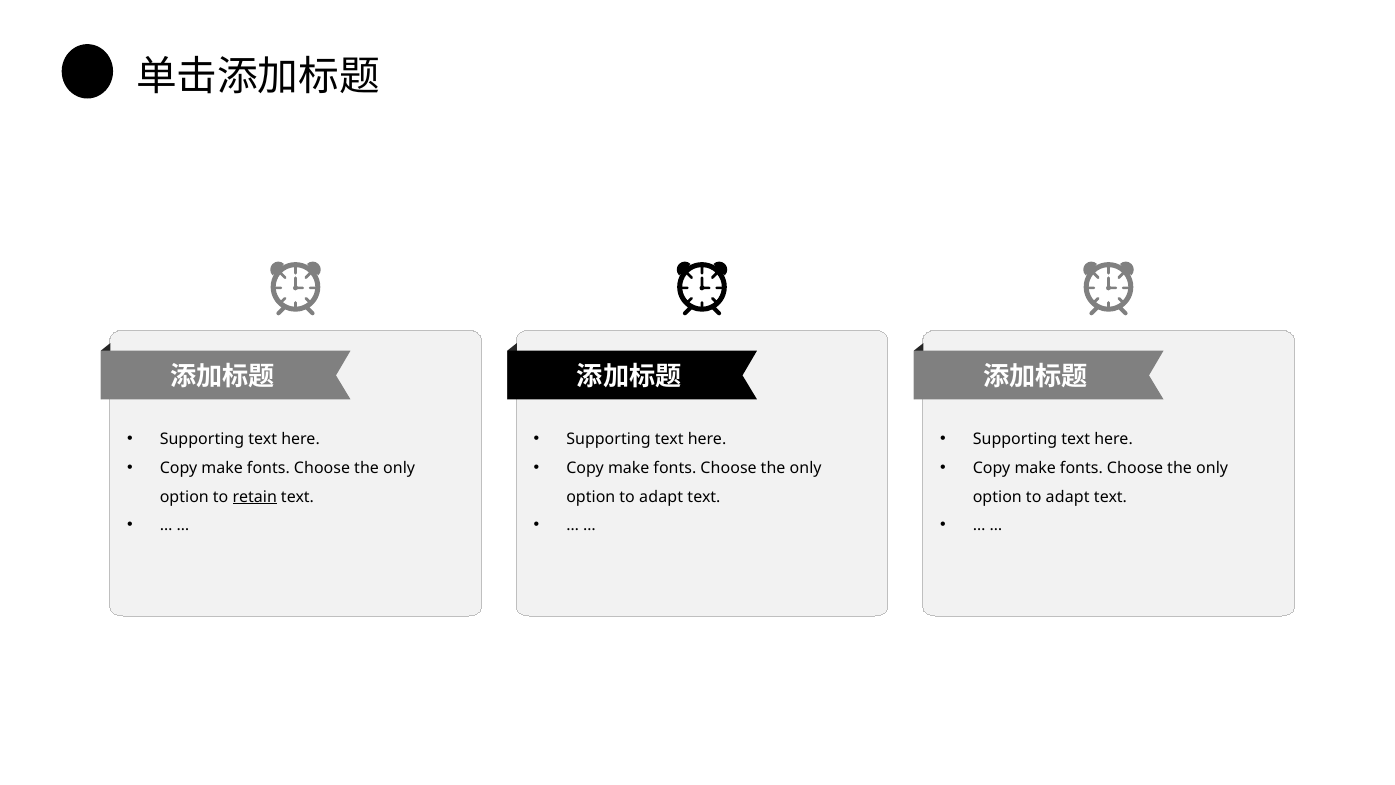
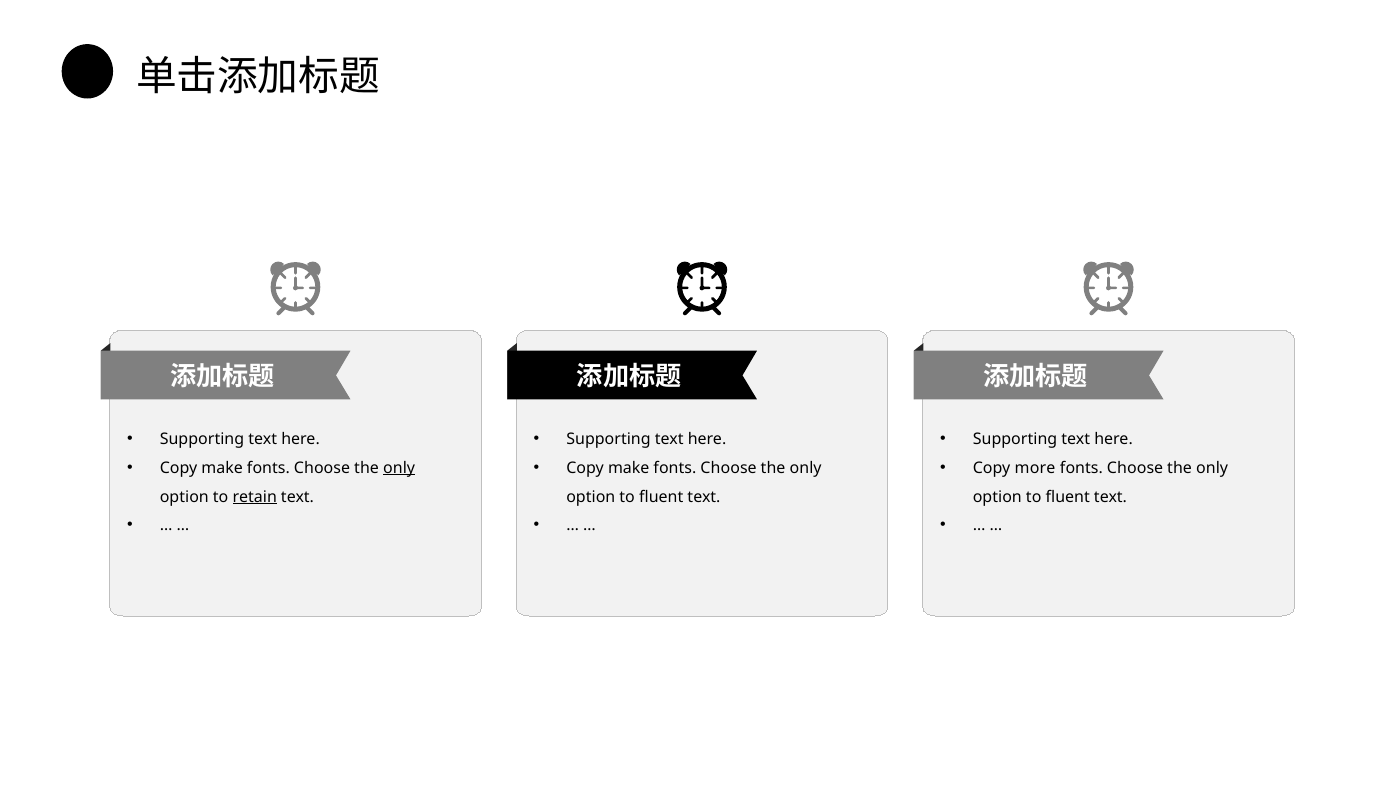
only at (399, 468) underline: none -> present
make at (1035, 468): make -> more
adapt at (661, 497): adapt -> fluent
adapt at (1068, 497): adapt -> fluent
